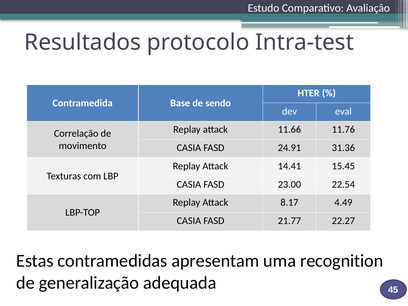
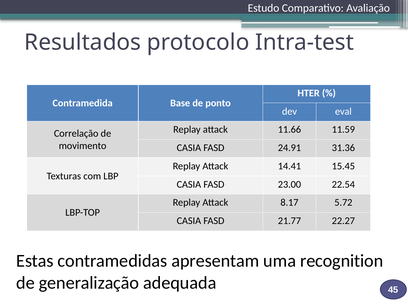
sendo: sendo -> ponto
11.76: 11.76 -> 11.59
4.49: 4.49 -> 5.72
